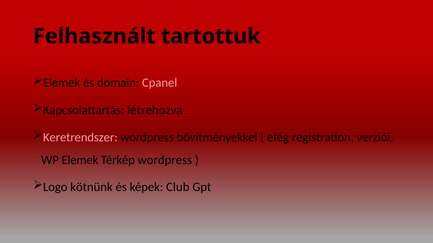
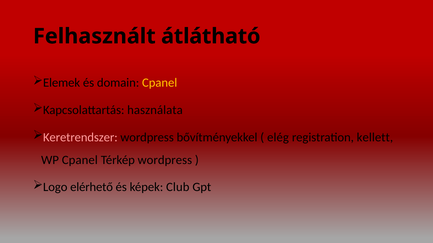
tartottuk: tartottuk -> átlátható
Cpanel at (160, 83) colour: pink -> yellow
létrehozva: létrehozva -> használata
verziói: verziói -> kellett
WP Elemek: Elemek -> Cpanel
kötnünk: kötnünk -> elérhető
